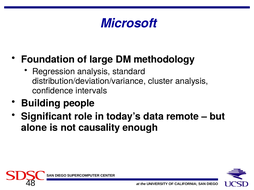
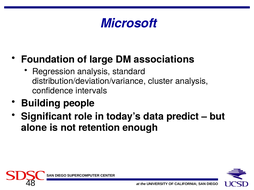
methodology: methodology -> associations
remote: remote -> predict
causality: causality -> retention
